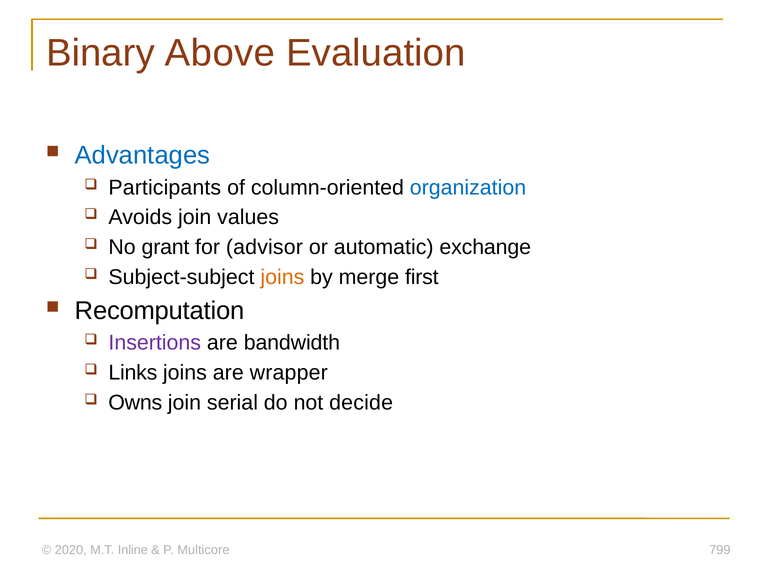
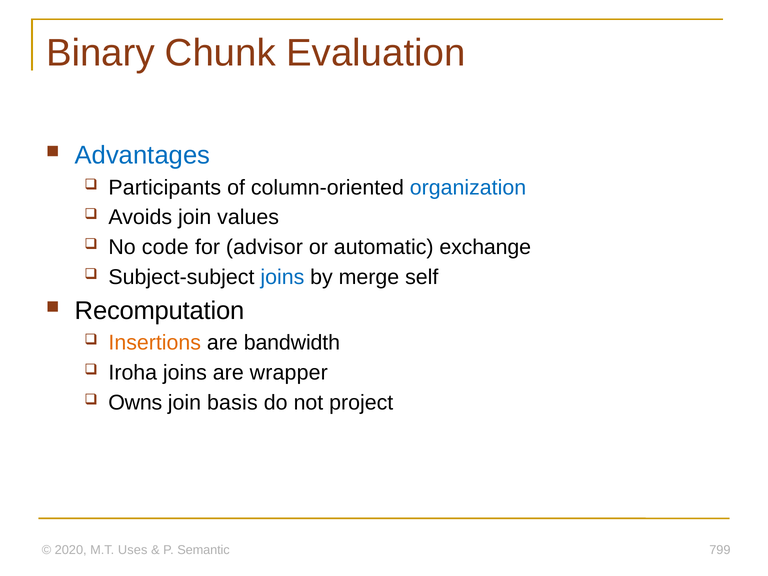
Above: Above -> Chunk
grant: grant -> code
joins at (282, 277) colour: orange -> blue
first: first -> self
Insertions colour: purple -> orange
Links: Links -> Iroha
serial: serial -> basis
decide: decide -> project
Inline: Inline -> Uses
Multicore: Multicore -> Semantic
